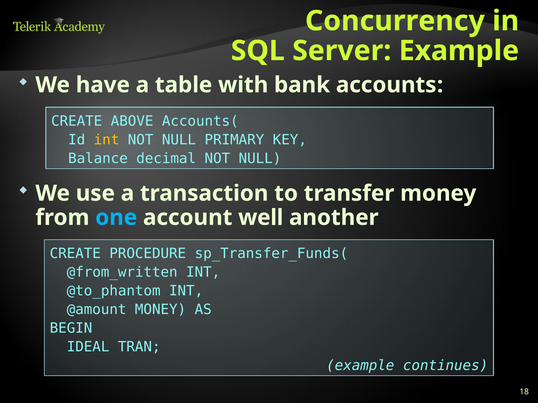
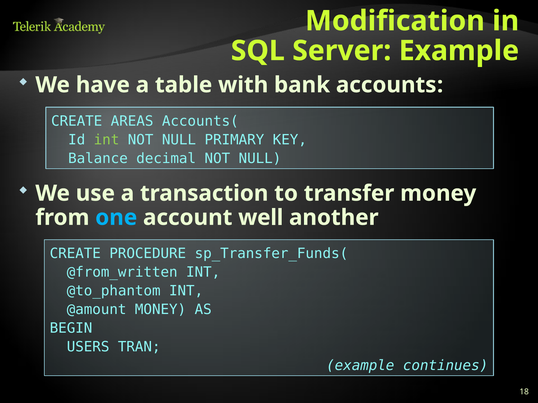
Concurrency: Concurrency -> Modification
ABOVE: ABOVE -> AREAS
int at (107, 140) colour: yellow -> light green
IDEAL: IDEAL -> USERS
